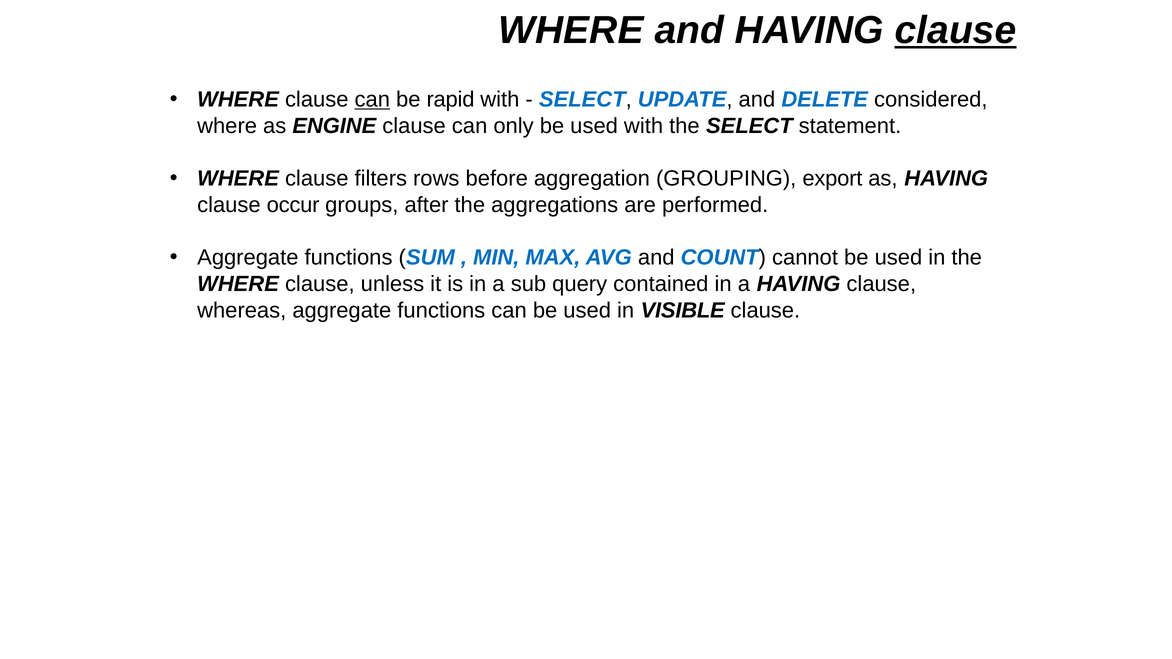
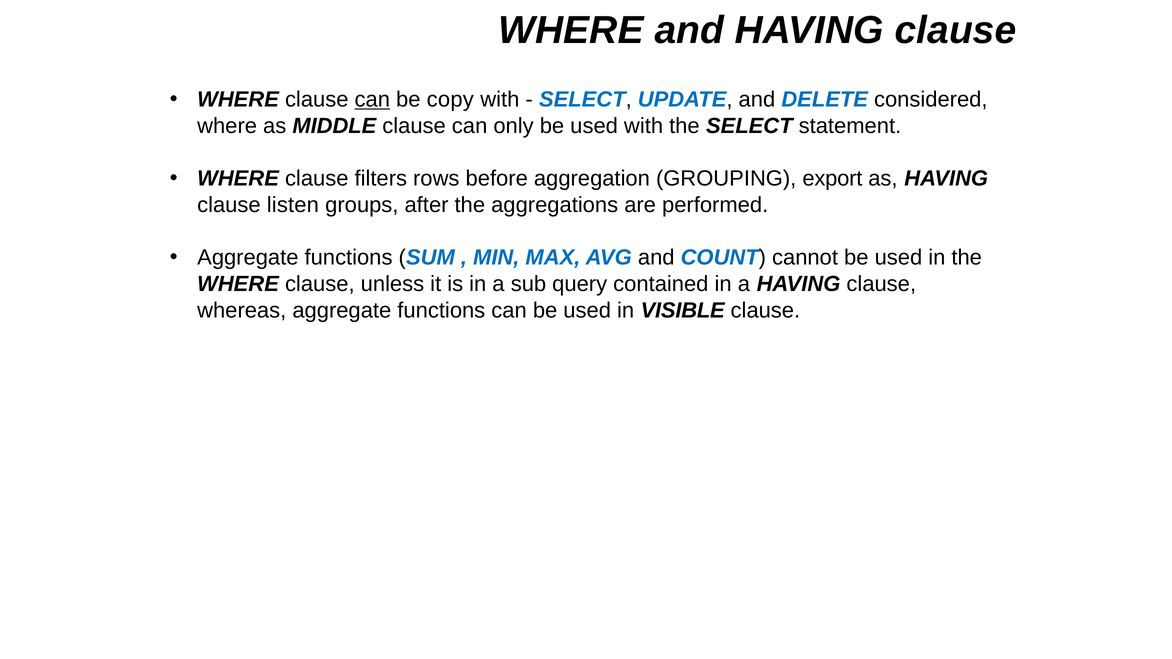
clause at (956, 31) underline: present -> none
rapid: rapid -> copy
ENGINE: ENGINE -> MIDDLE
occur: occur -> listen
